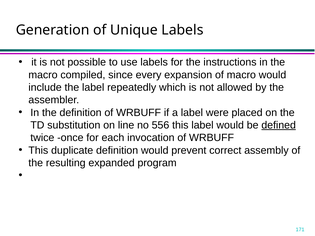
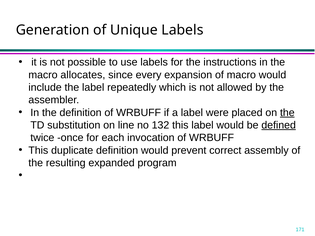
compiled: compiled -> allocates
the at (287, 113) underline: none -> present
556: 556 -> 132
